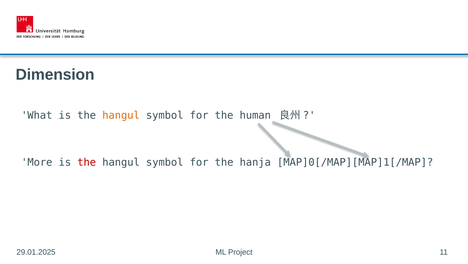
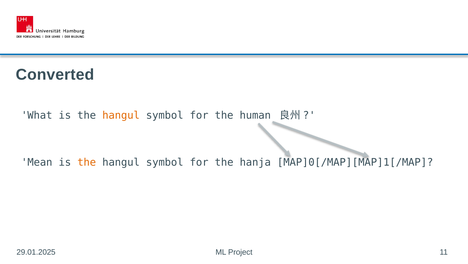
Dimension: Dimension -> Converted
More: More -> Mean
the at (87, 162) colour: red -> orange
